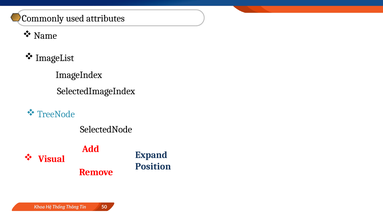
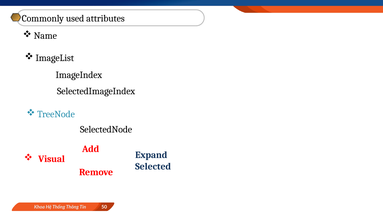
Position: Position -> Selected
